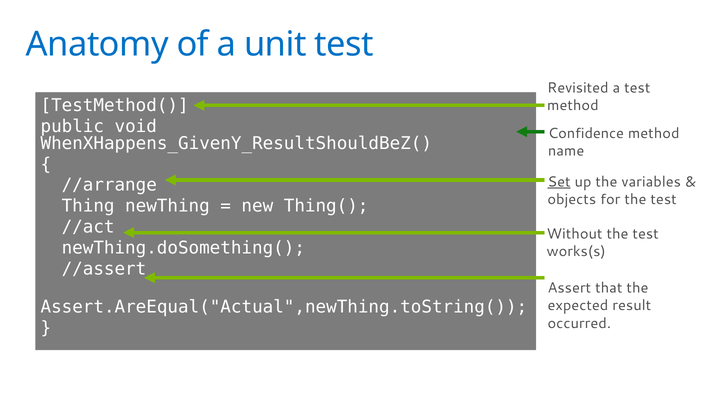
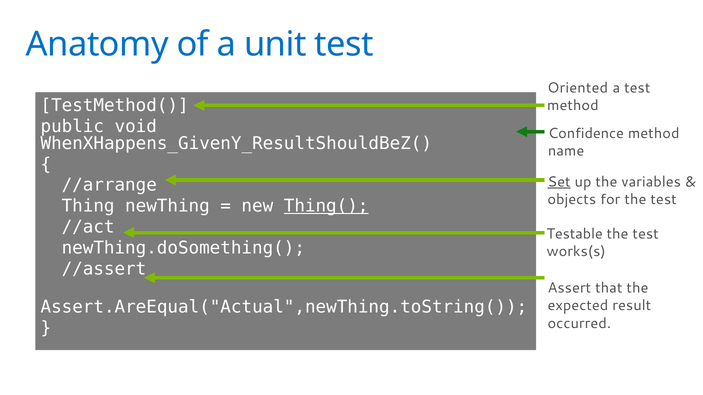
Revisited: Revisited -> Oriented
Thing( underline: none -> present
Without: Without -> Testable
